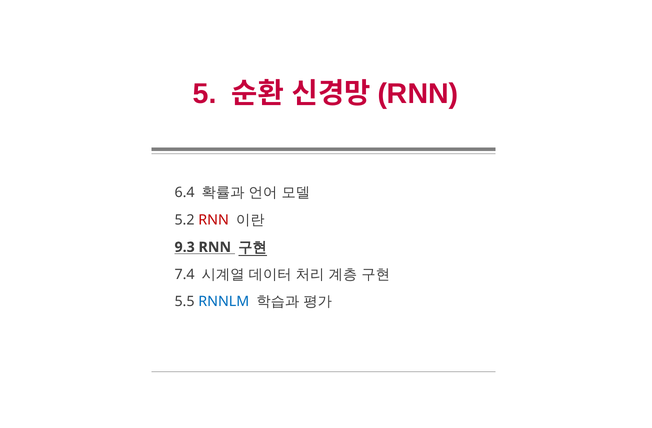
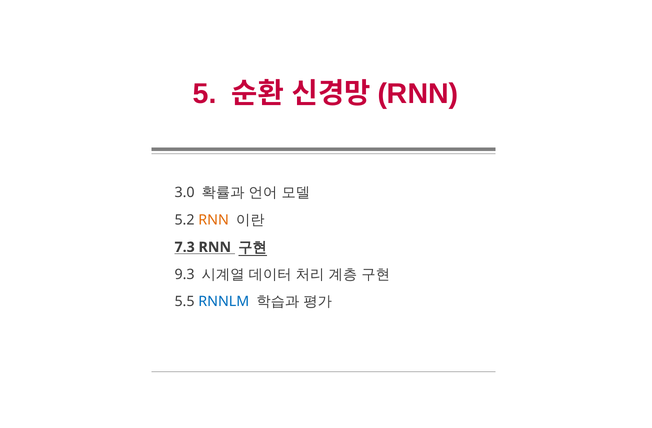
6.4: 6.4 -> 3.0
RNN at (214, 220) colour: red -> orange
9.3: 9.3 -> 7.3
7.4: 7.4 -> 9.3
